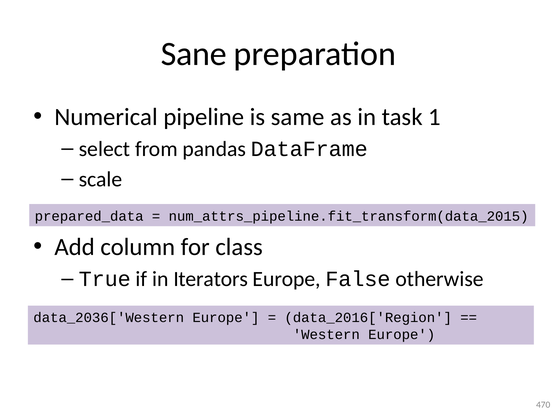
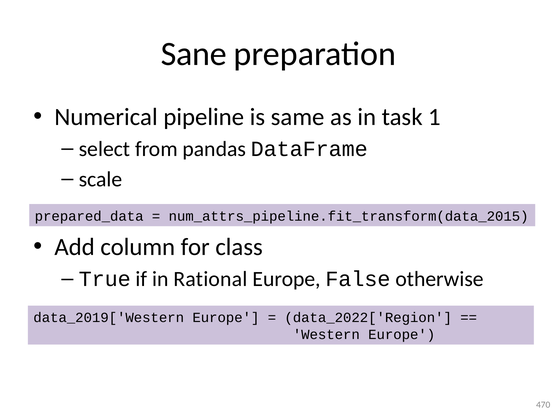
Iterators: Iterators -> Rational
data_2036['Western: data_2036['Western -> data_2019['Western
data_2016['Region: data_2016['Region -> data_2022['Region
